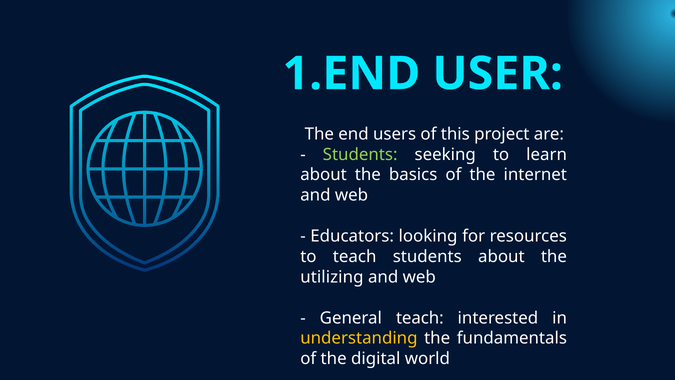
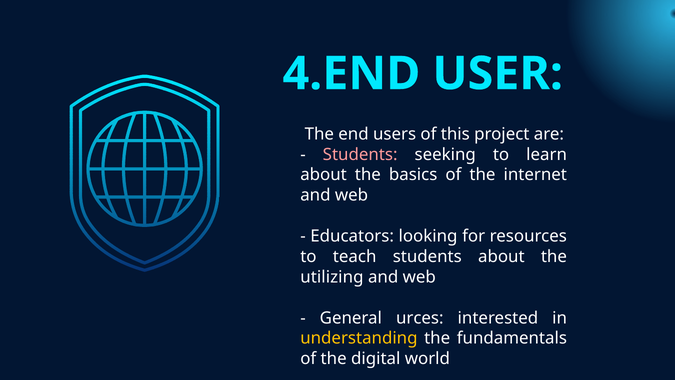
1.END: 1.END -> 4.END
Students at (360, 154) colour: light green -> pink
General teach: teach -> urces
